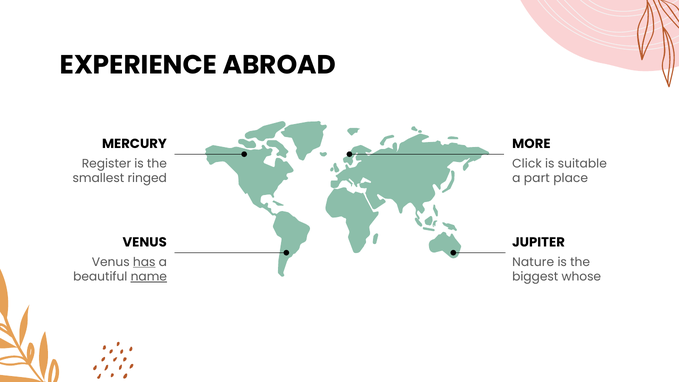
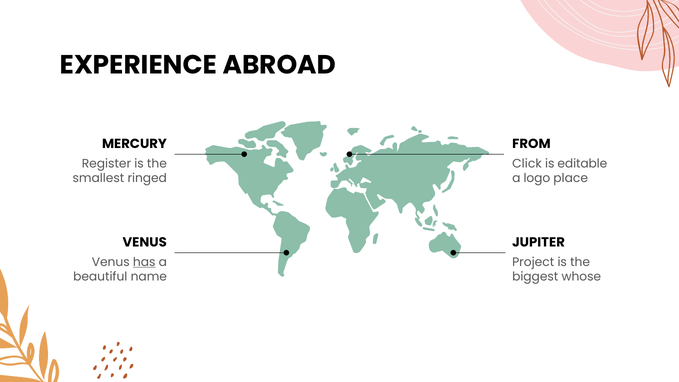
MORE: MORE -> FROM
suitable: suitable -> editable
part: part -> logo
Nature: Nature -> Project
name underline: present -> none
